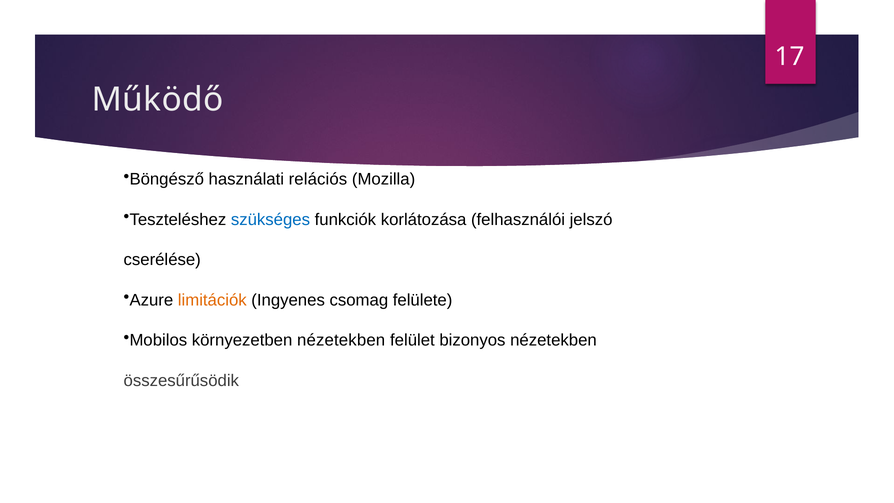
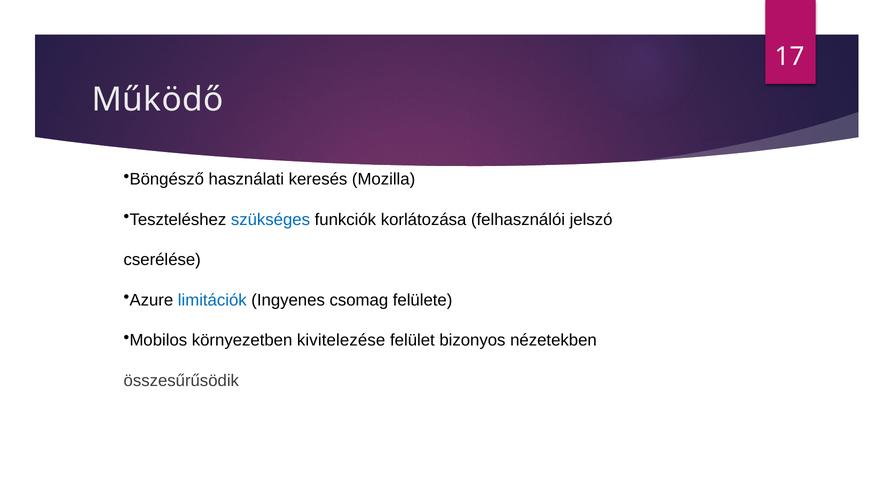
relációs: relációs -> keresés
limitációk colour: orange -> blue
környezetben nézetekben: nézetekben -> kivitelezése
